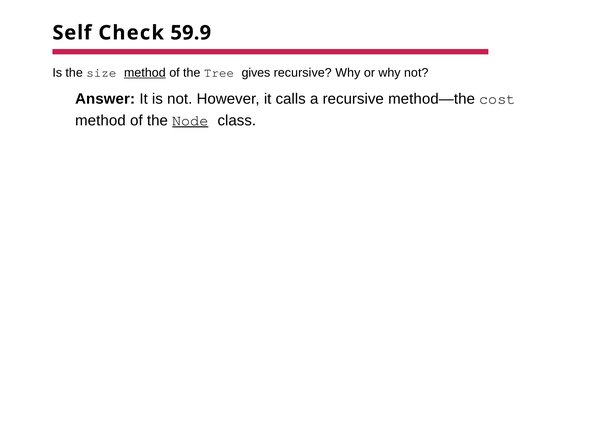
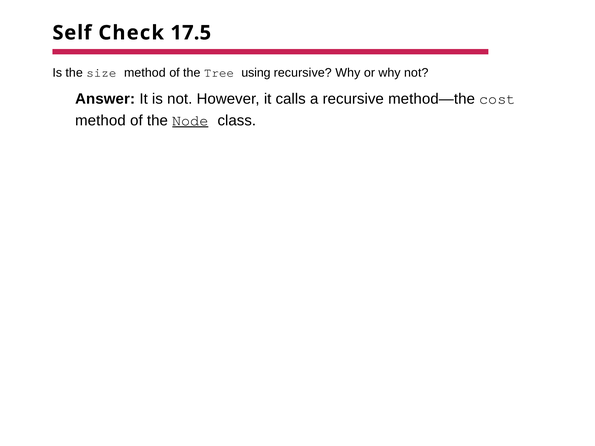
59.9: 59.9 -> 17.5
method at (145, 73) underline: present -> none
gives: gives -> using
